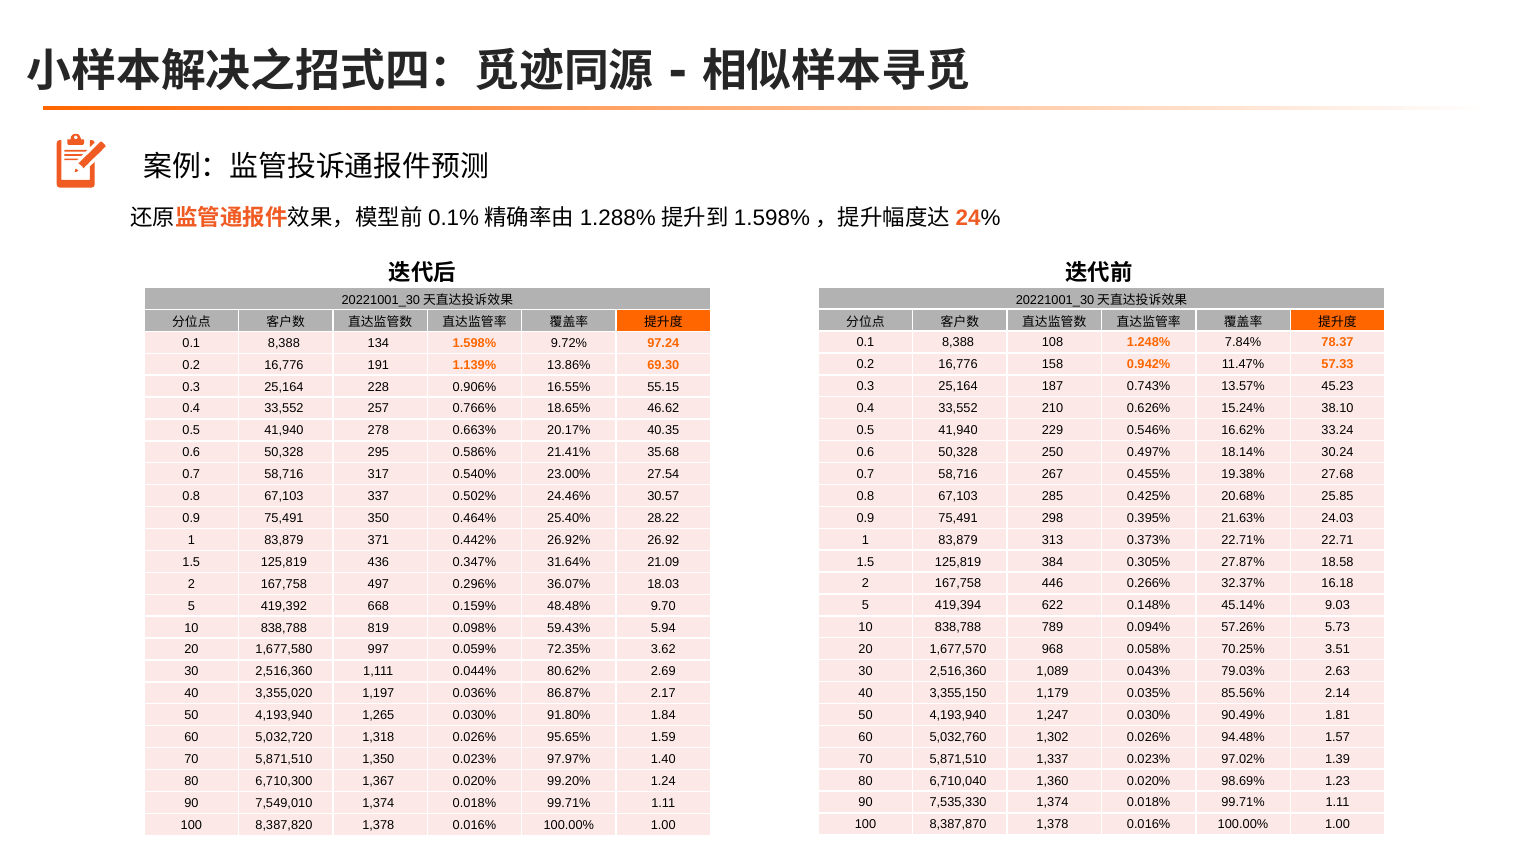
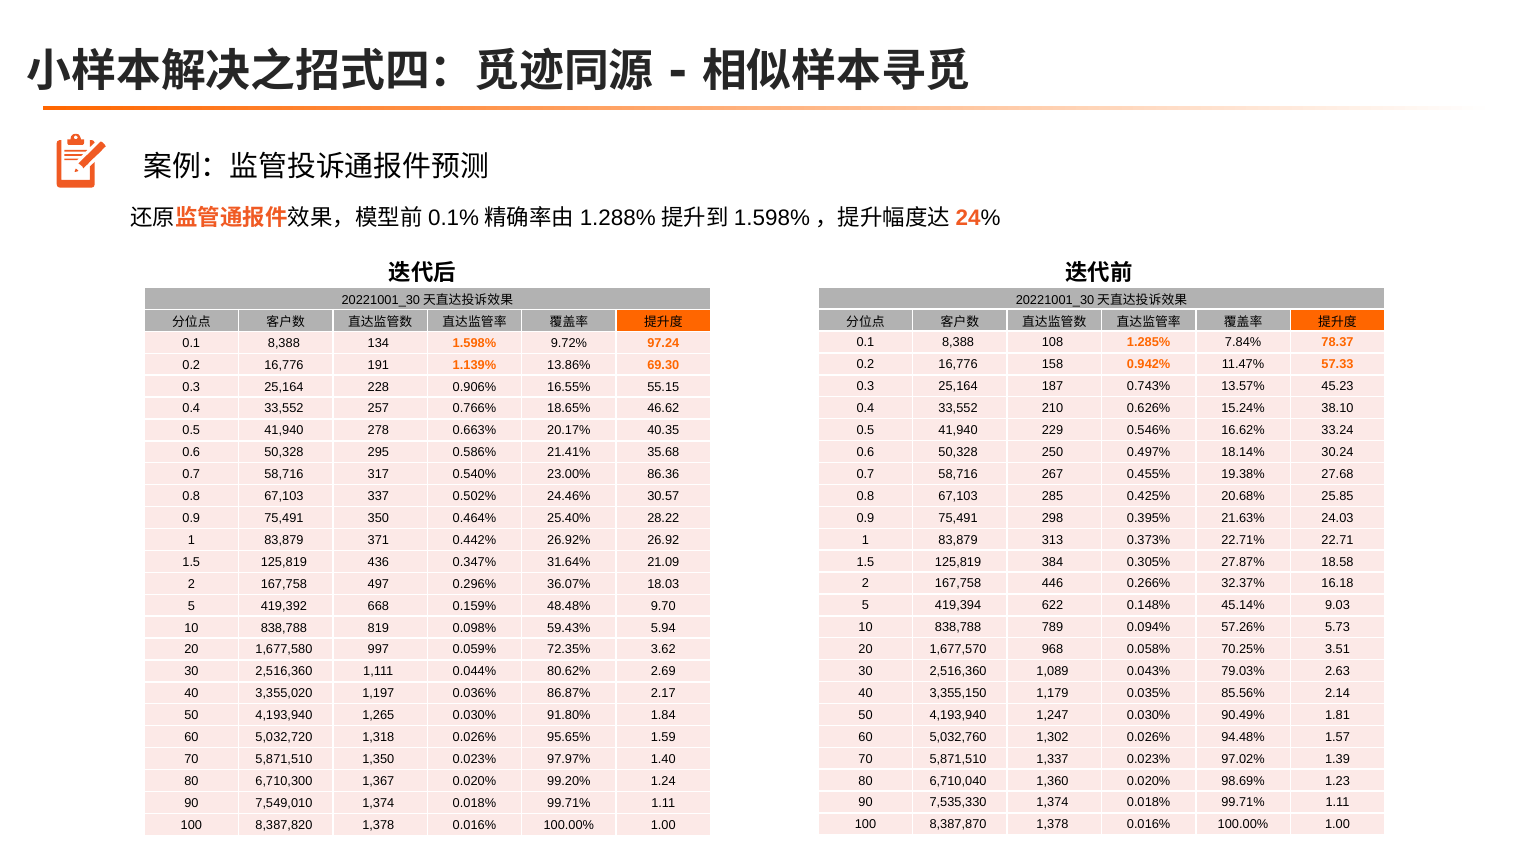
1.248%: 1.248% -> 1.285%
27.54: 27.54 -> 86.36
